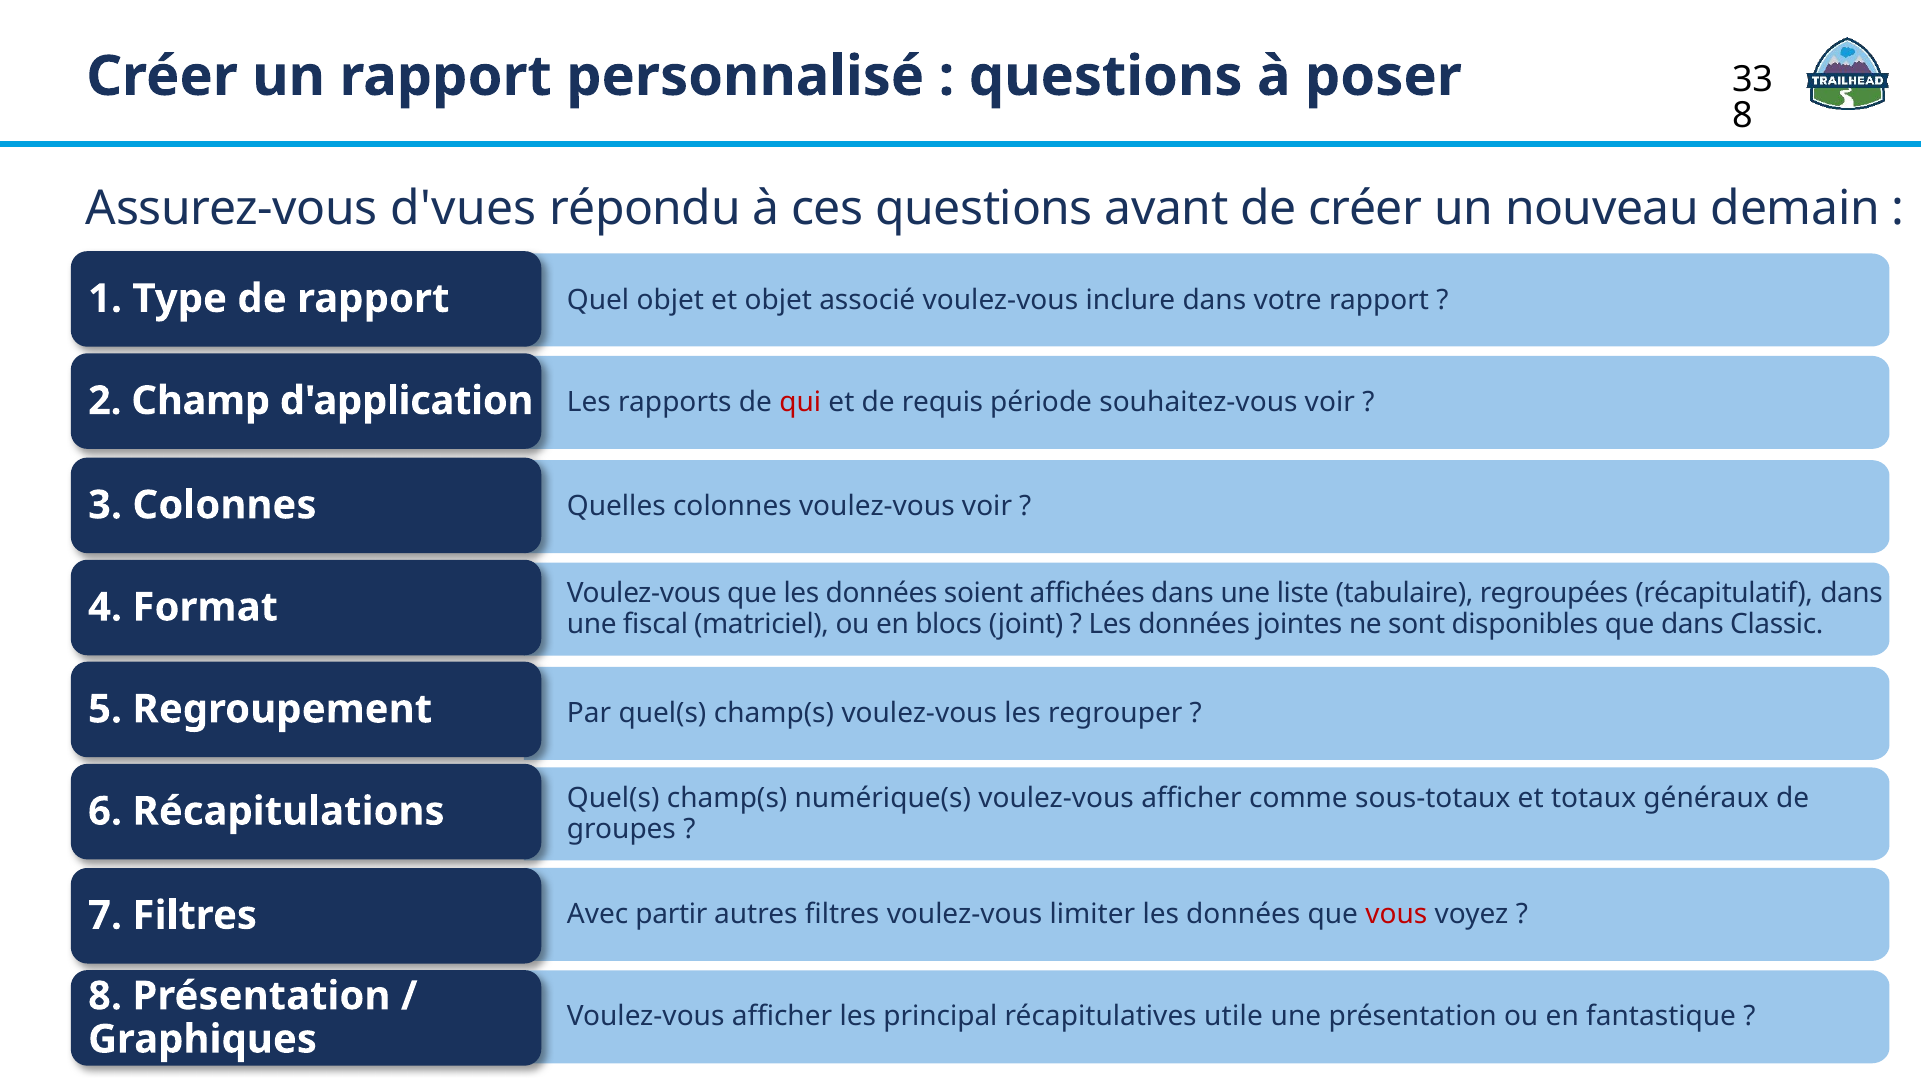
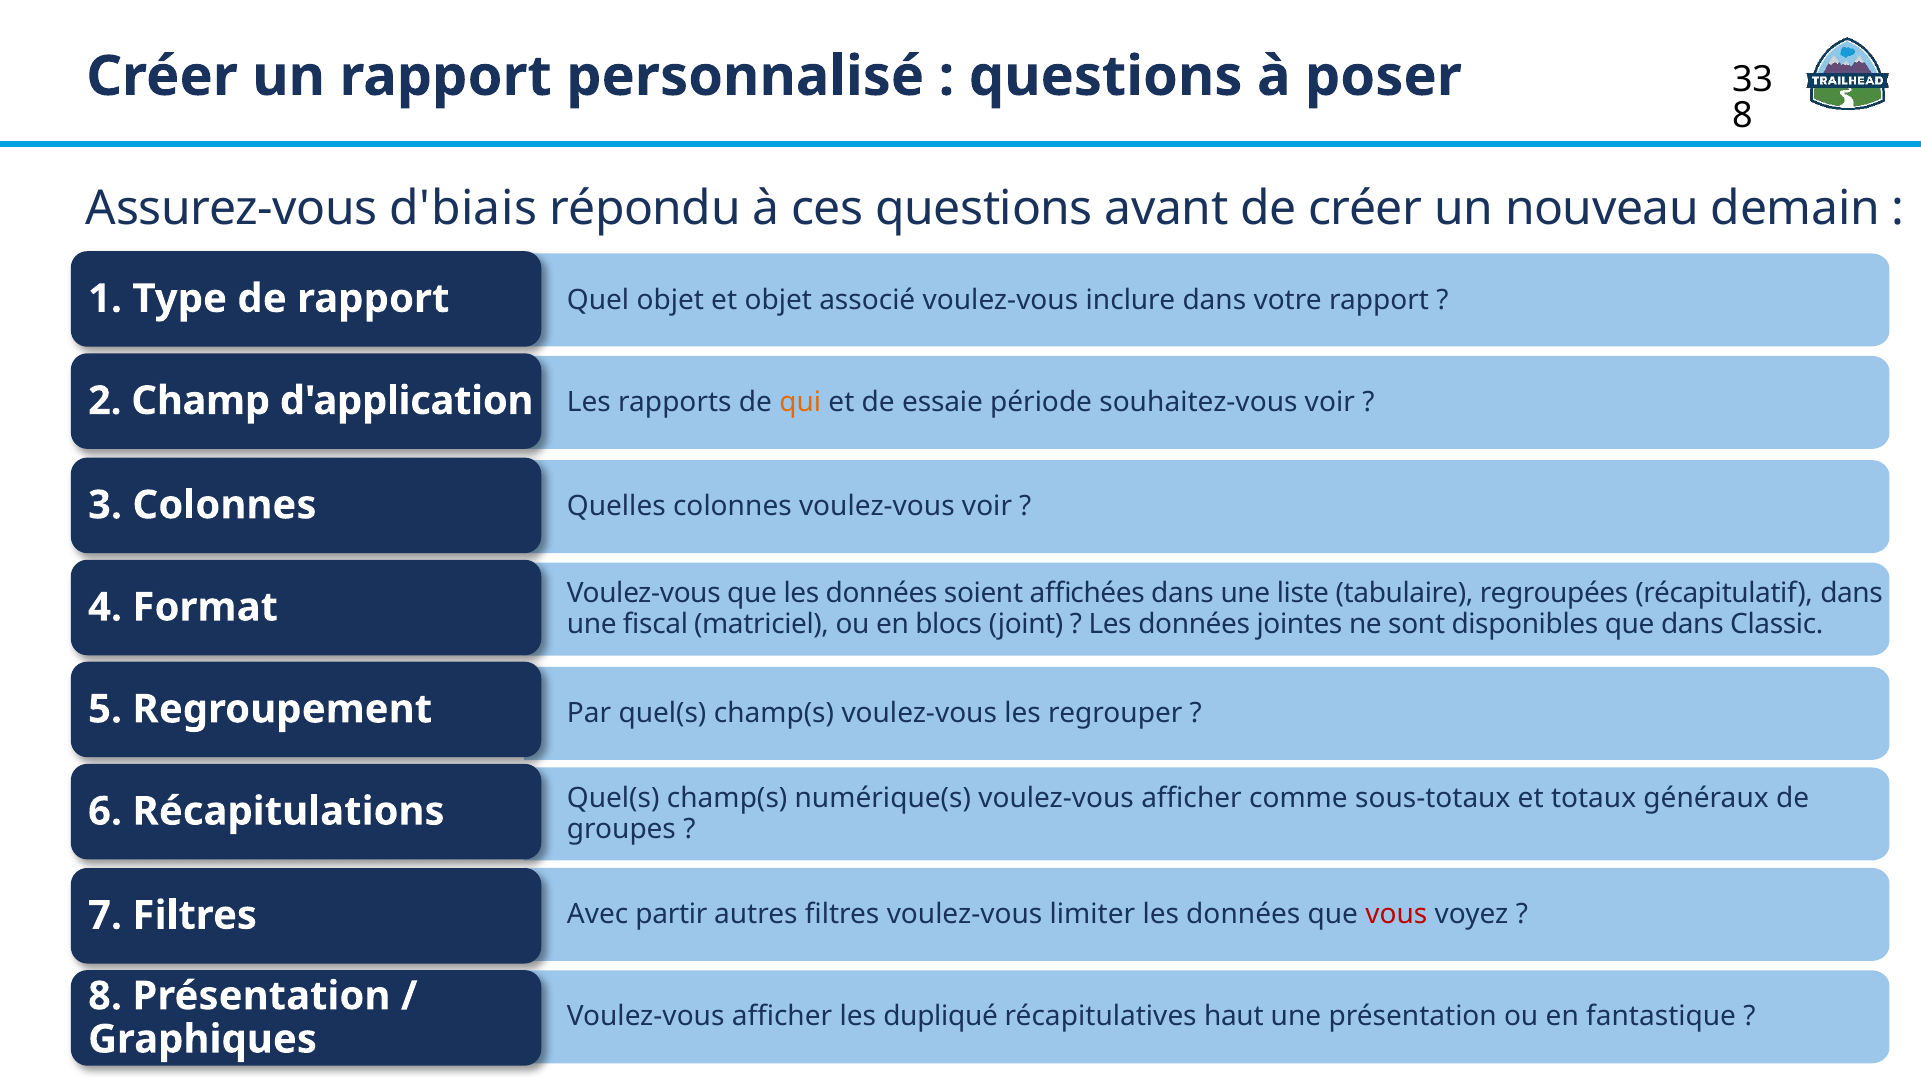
d'vues: d'vues -> d'biais
qui colour: red -> orange
requis: requis -> essaie
principal: principal -> dupliqué
utile: utile -> haut
